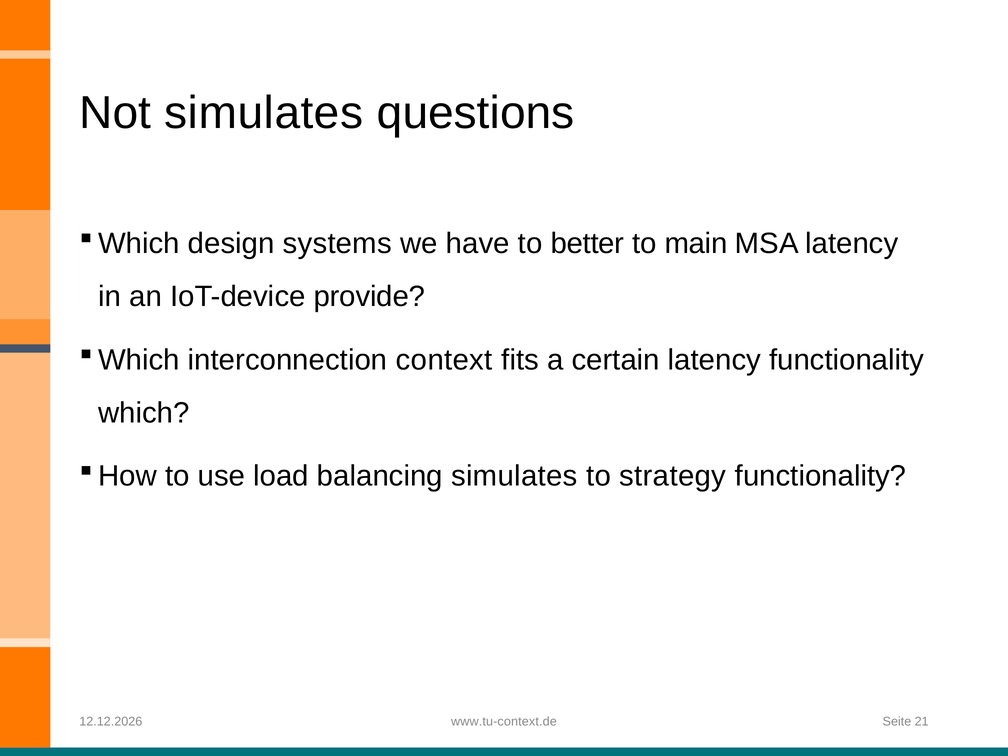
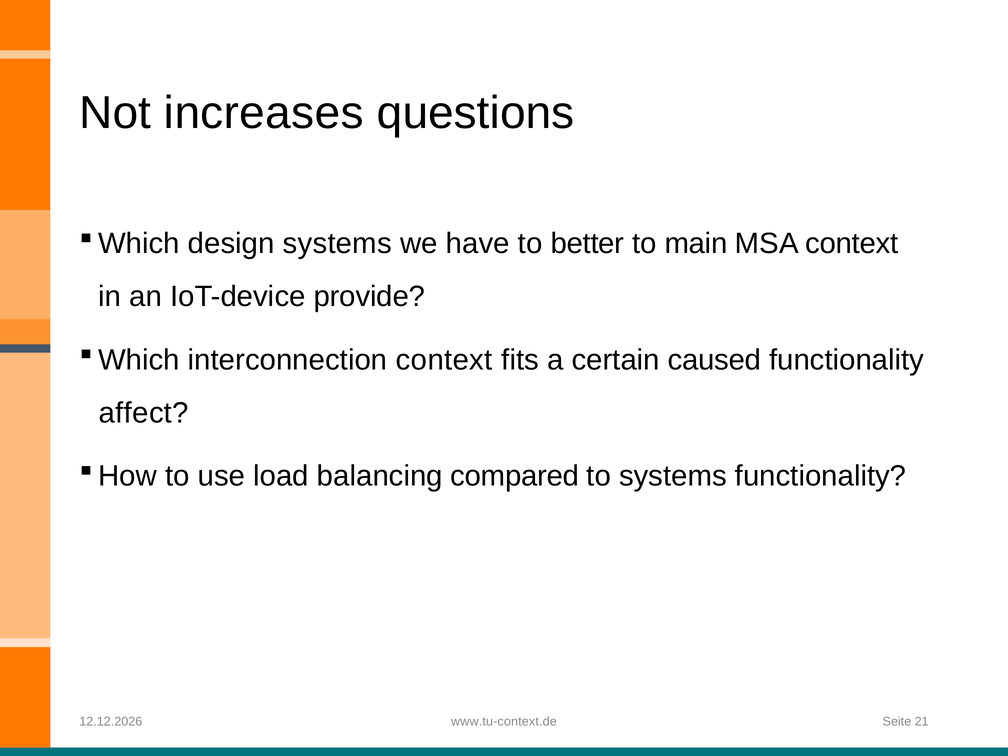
Not simulates: simulates -> increases
MSA latency: latency -> context
certain latency: latency -> caused
which: which -> affect
balancing simulates: simulates -> compared
to strategy: strategy -> systems
